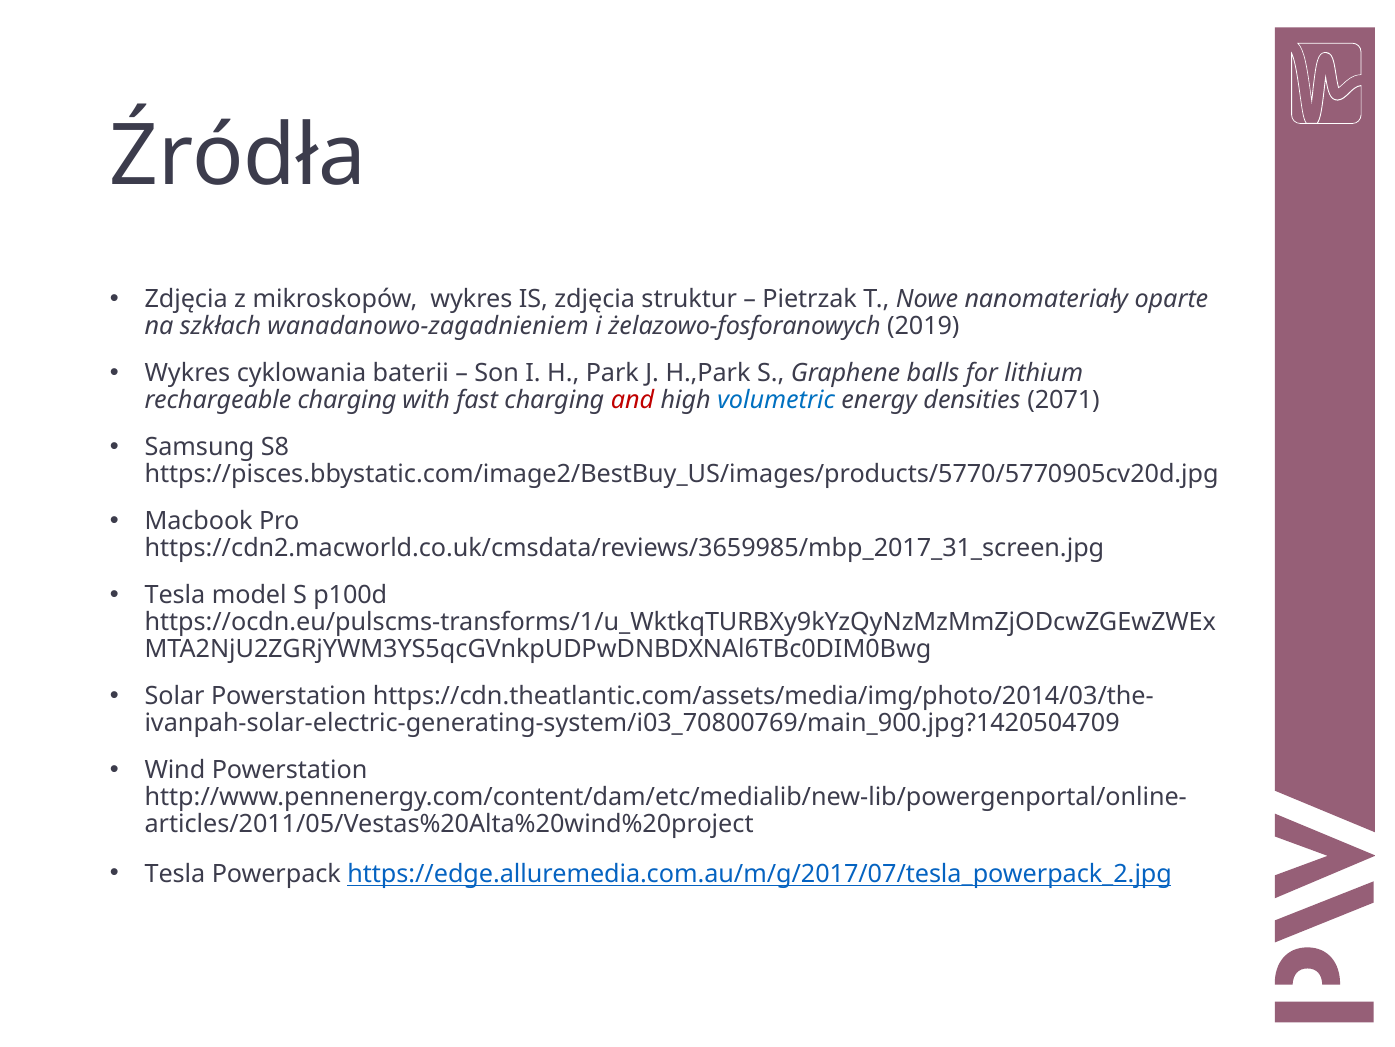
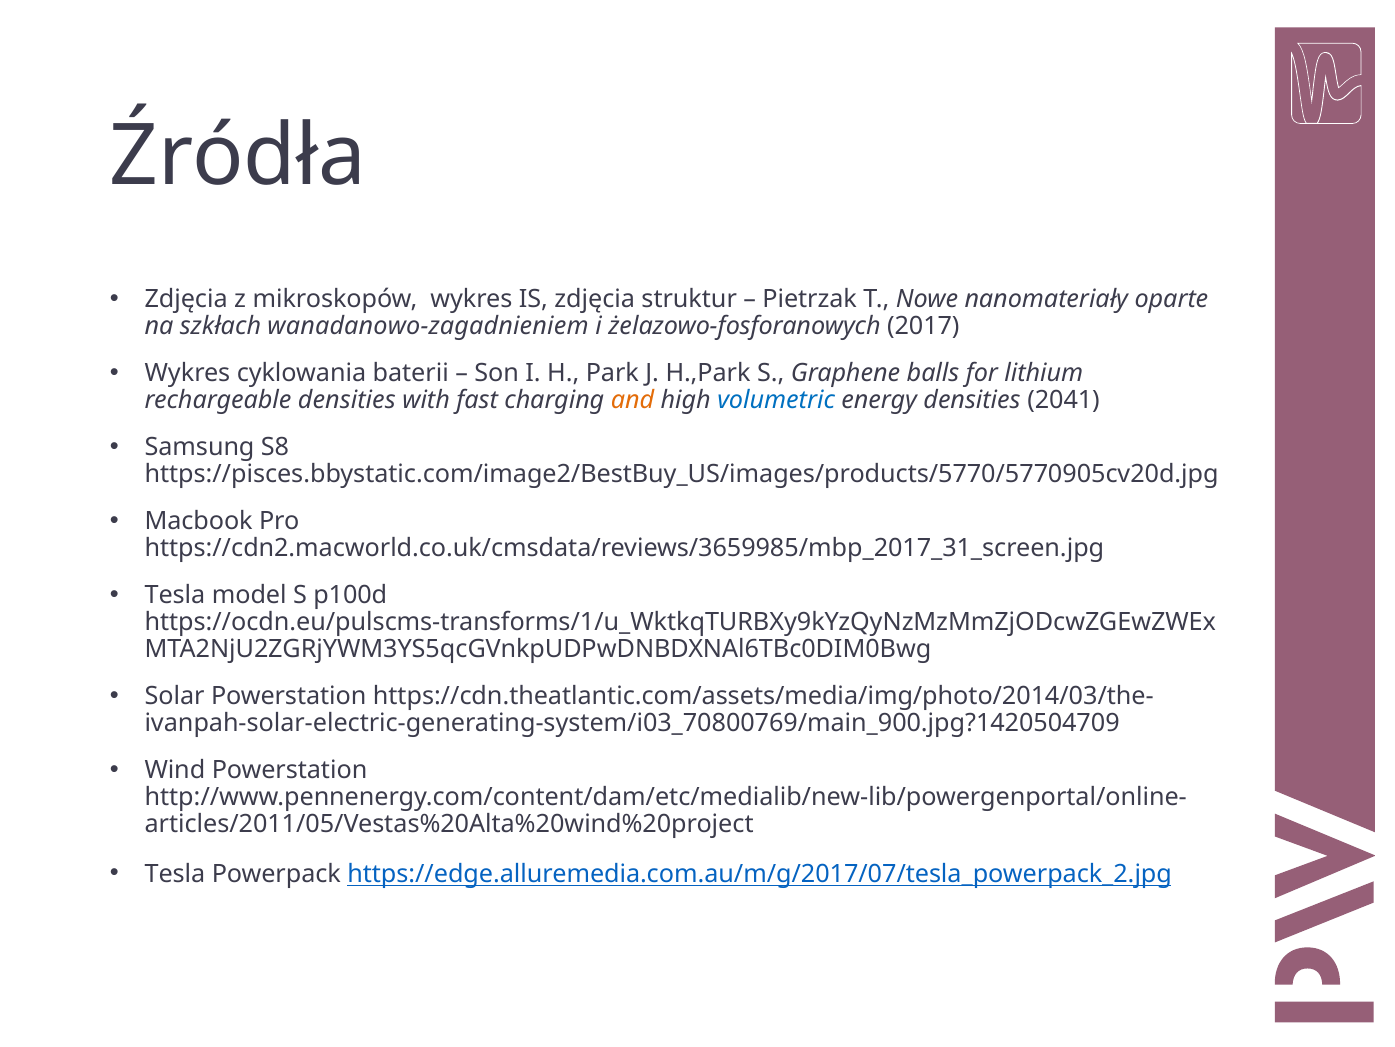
2019: 2019 -> 2017
rechargeable charging: charging -> densities
and colour: red -> orange
2071: 2071 -> 2041
